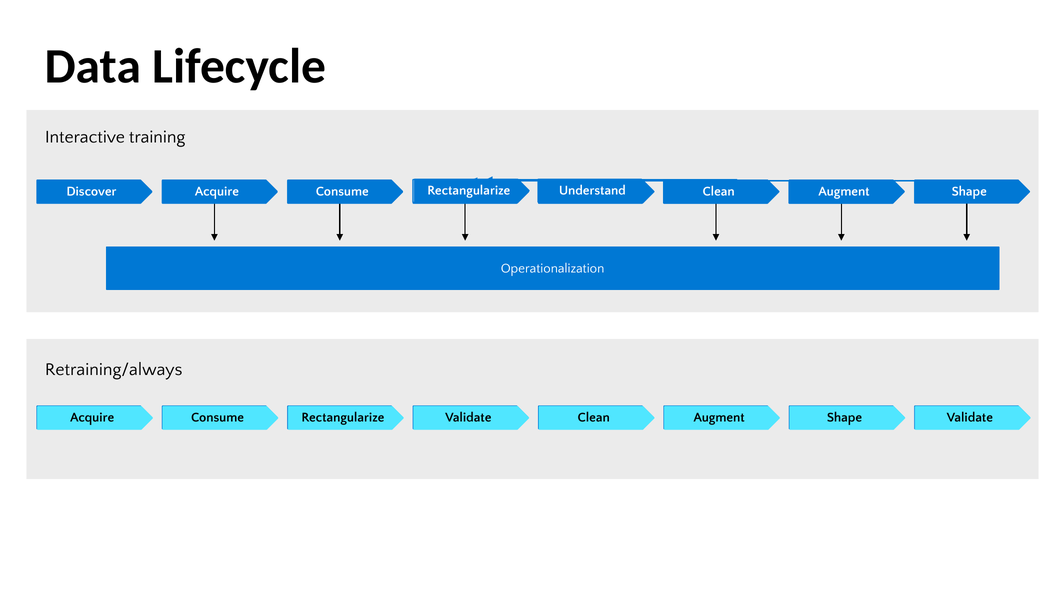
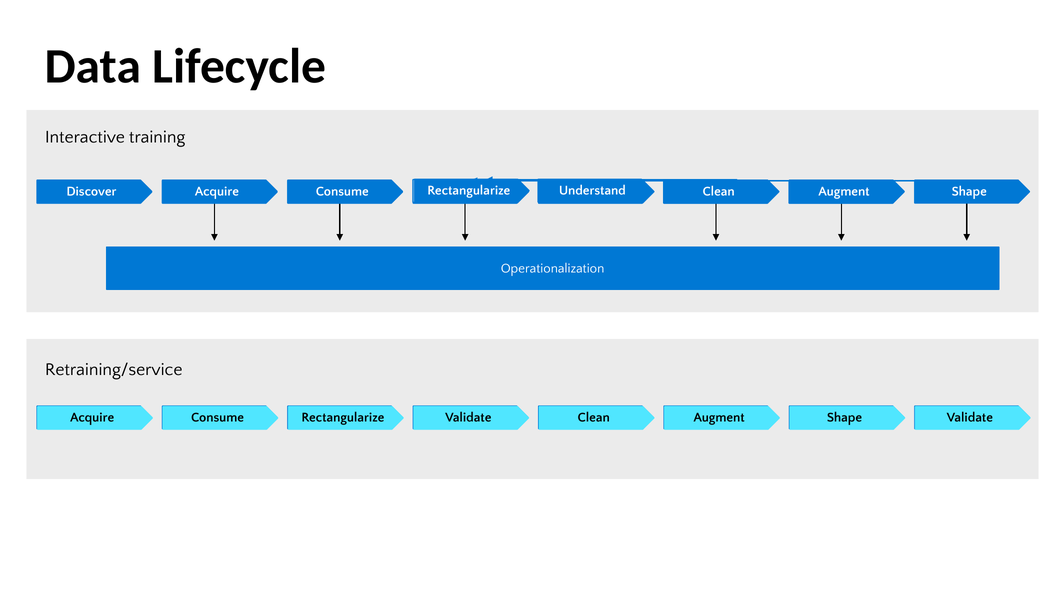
Retraining/always: Retraining/always -> Retraining/service
